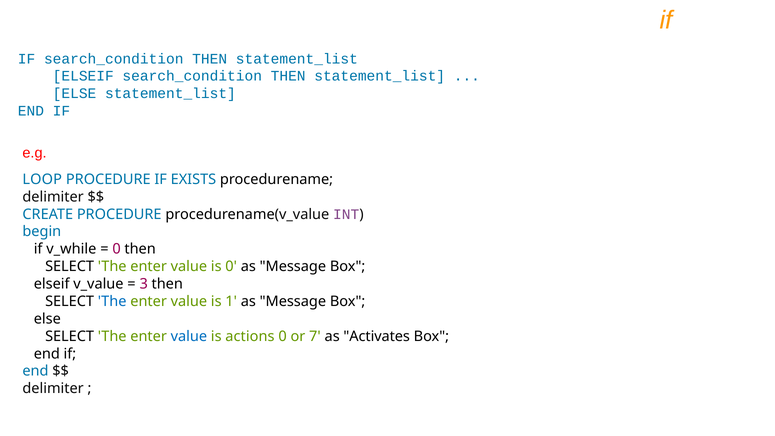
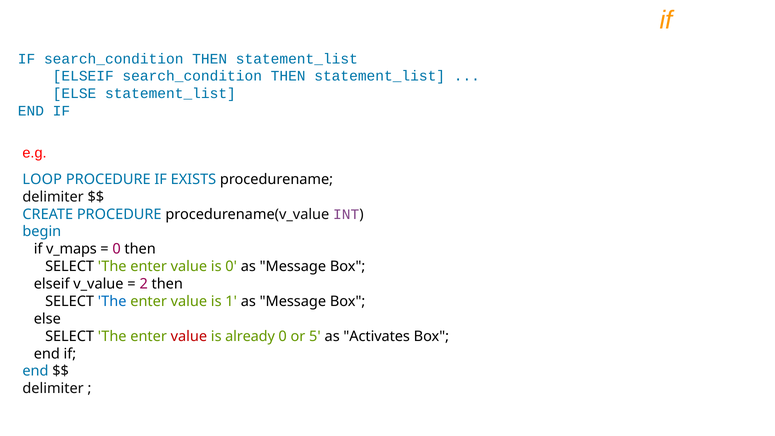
v_while: v_while -> v_maps
3: 3 -> 2
value at (189, 336) colour: blue -> red
actions: actions -> already
7: 7 -> 5
